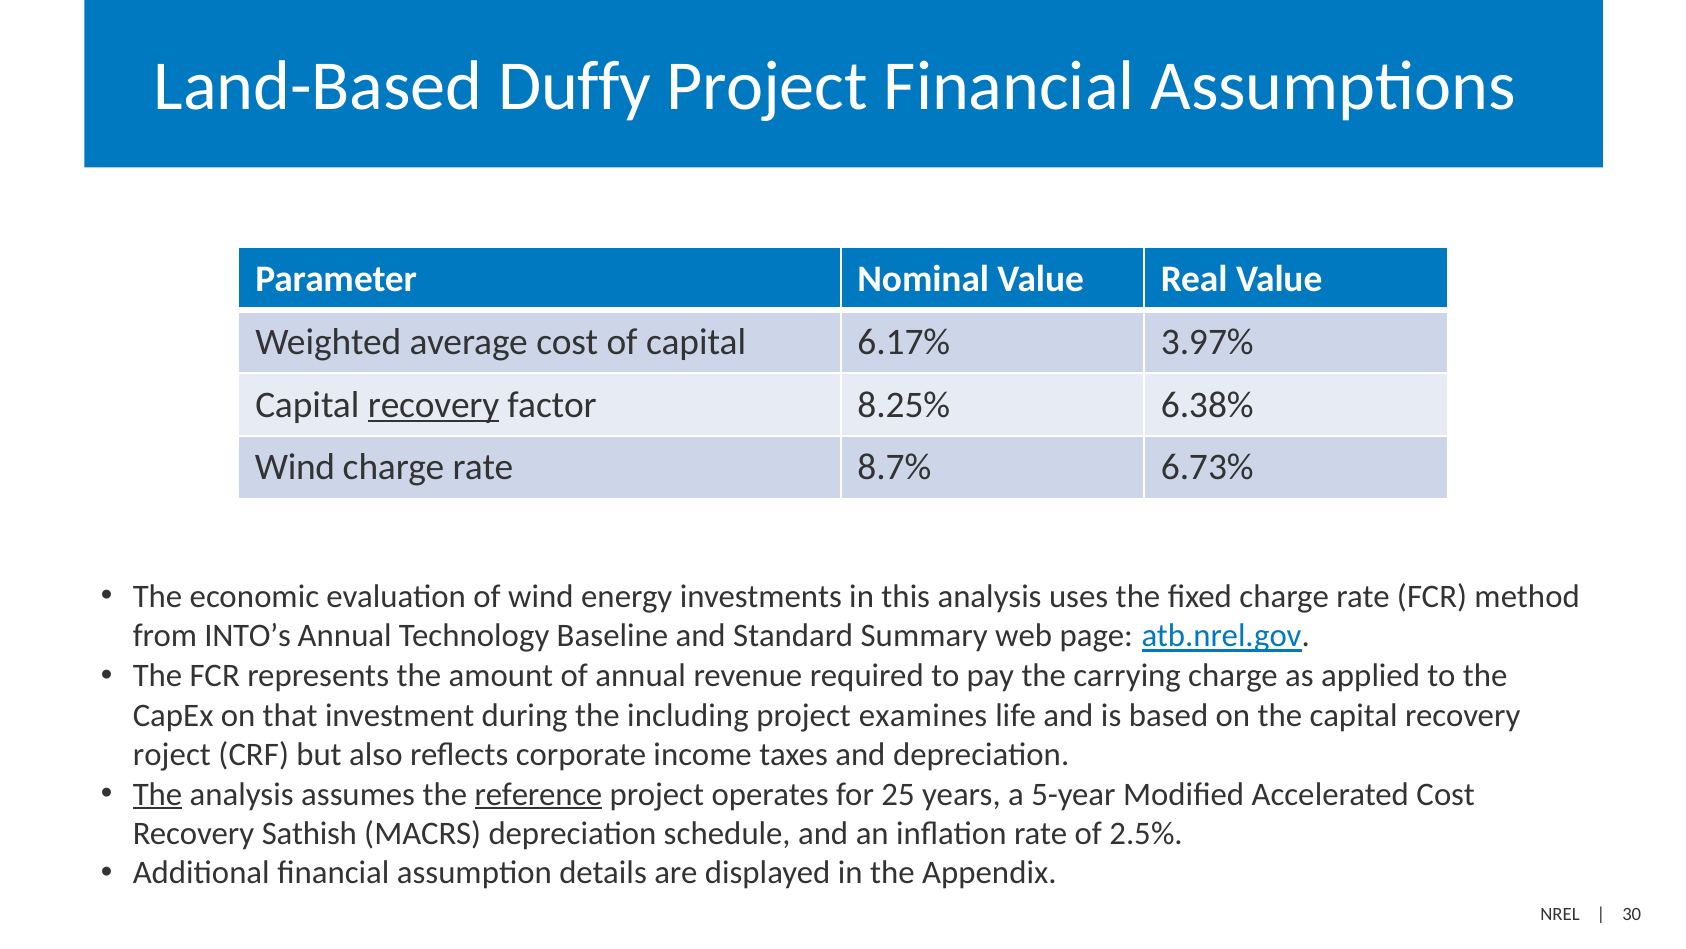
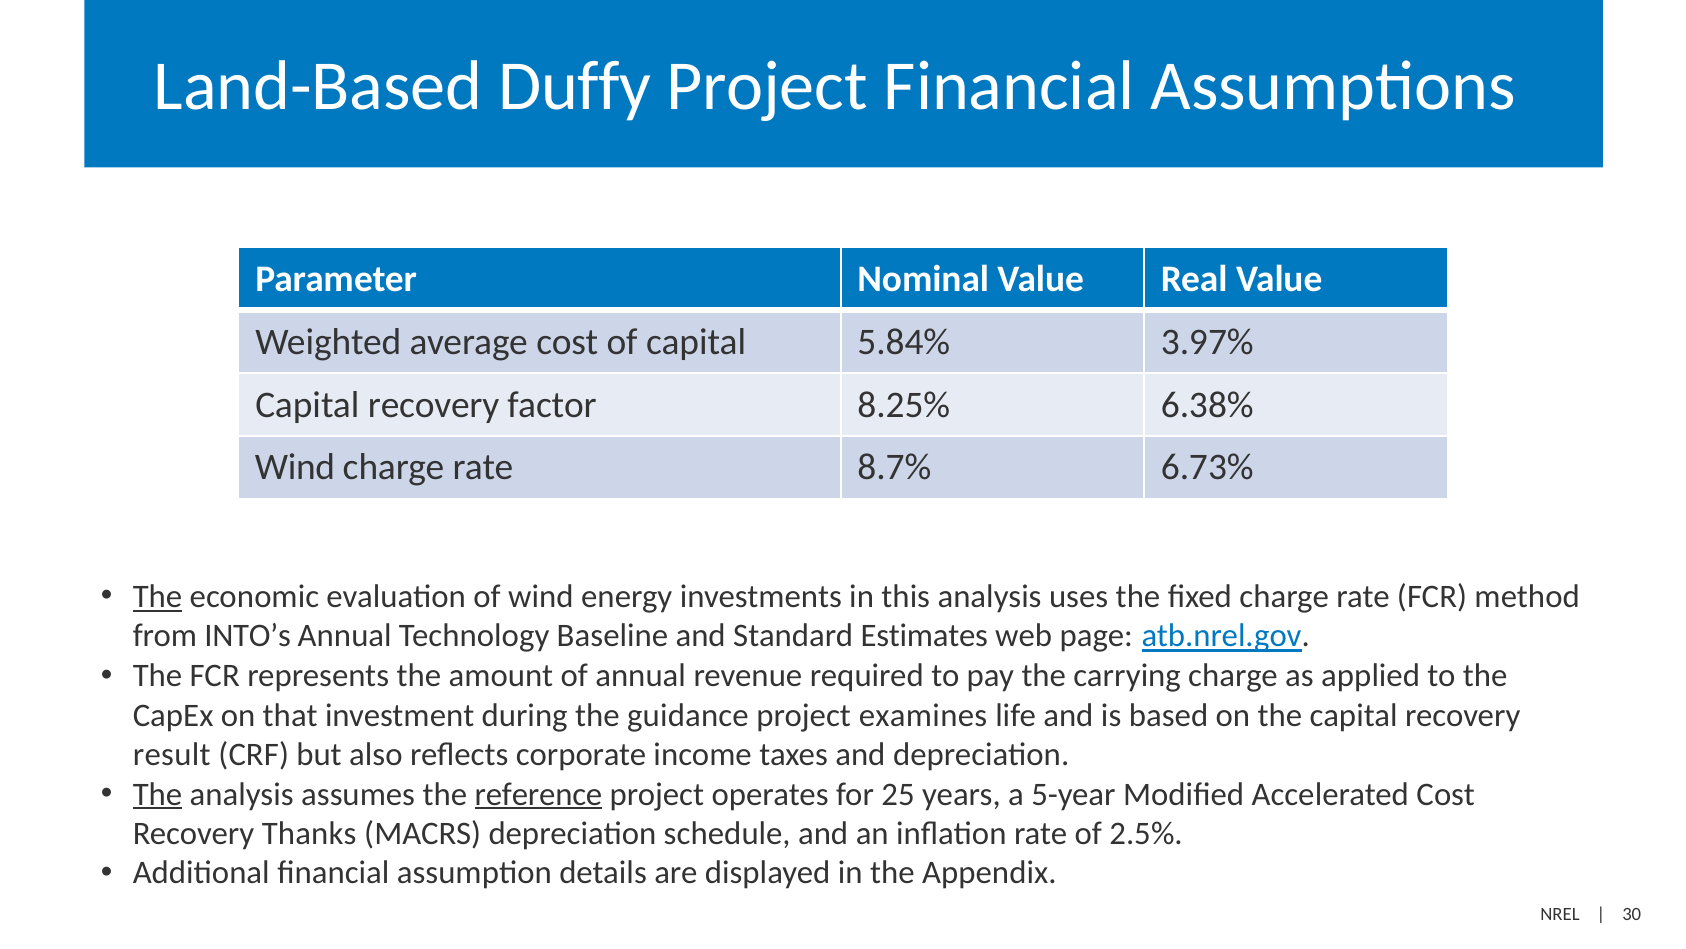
6.17%: 6.17% -> 5.84%
recovery at (434, 405) underline: present -> none
The at (157, 596) underline: none -> present
Summary: Summary -> Estimates
including: including -> guidance
roject: roject -> result
Sathish: Sathish -> Thanks
